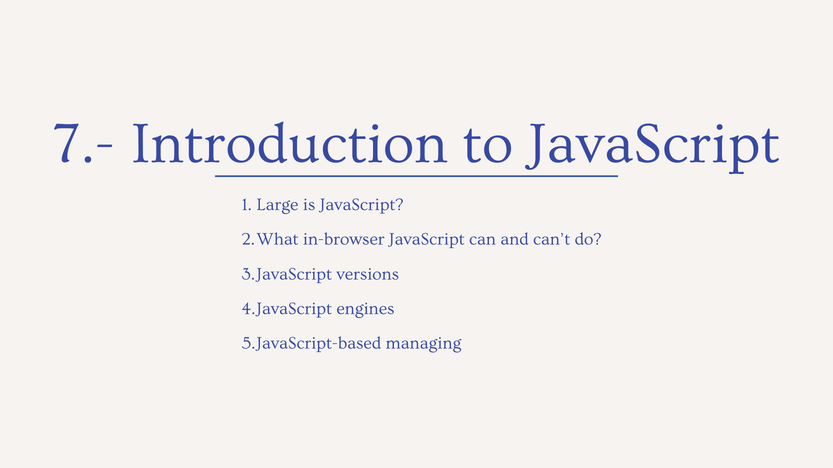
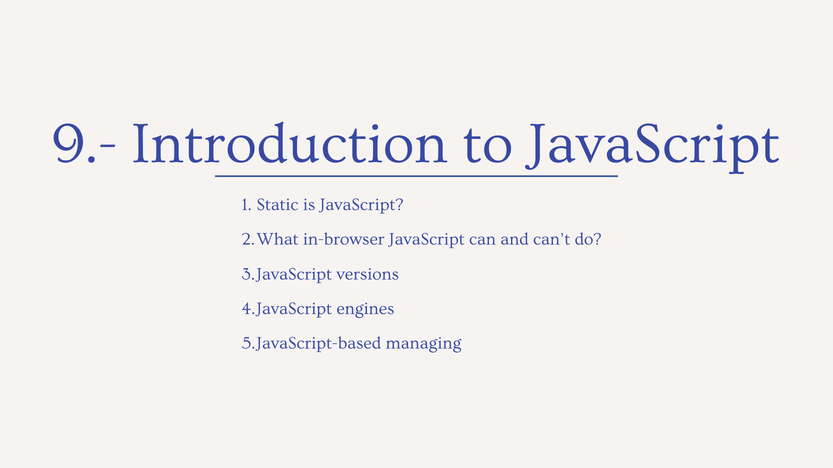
7.-: 7.- -> 9.-
Large: Large -> Static
